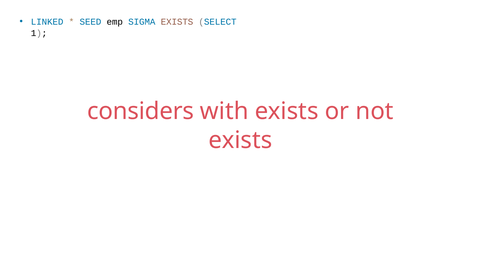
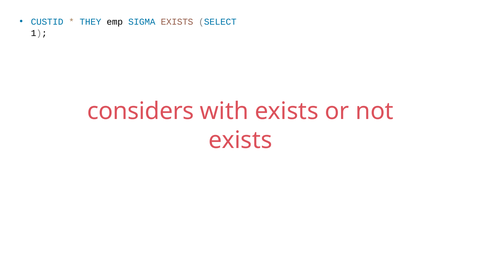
LINKED: LINKED -> CUSTID
SEED: SEED -> THEY
